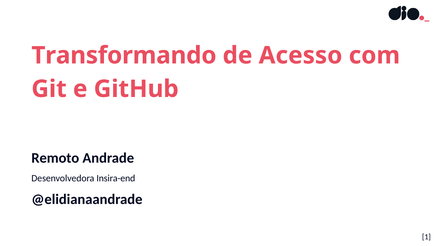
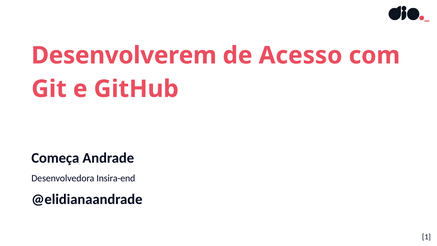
Transformando: Transformando -> Desenvolverem
Remoto: Remoto -> Começa
